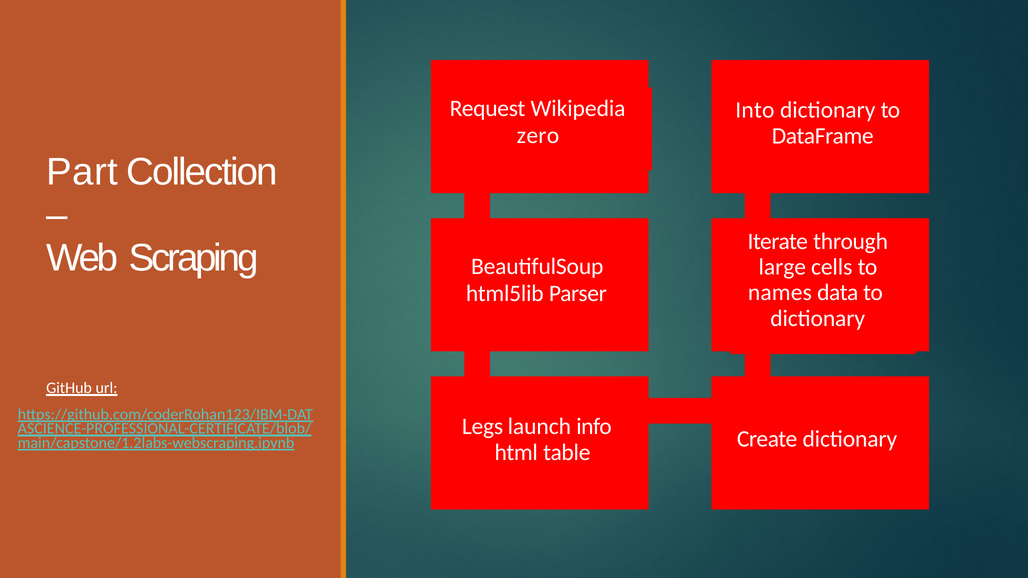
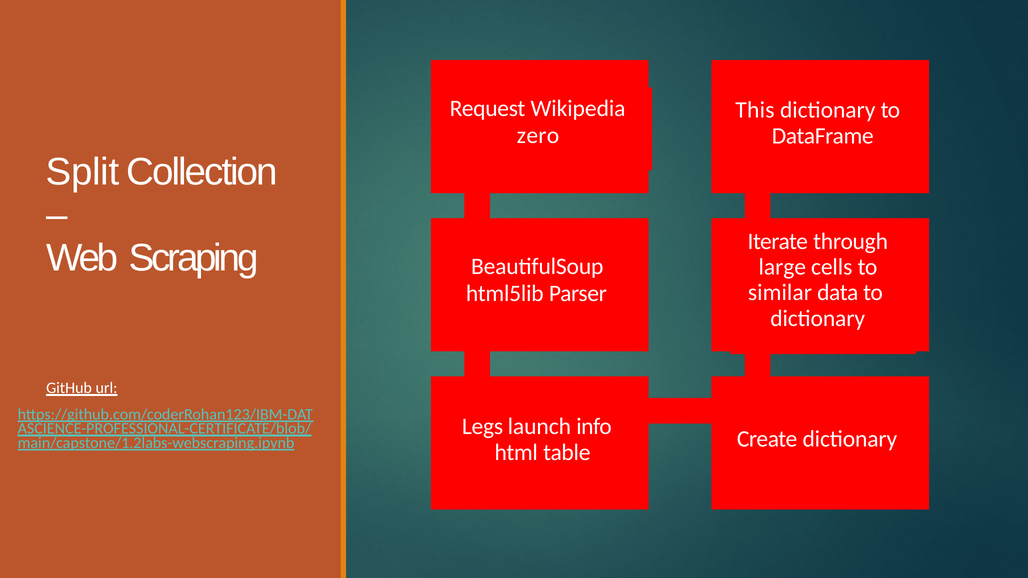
Into: Into -> This
Part: Part -> Split
names: names -> similar
